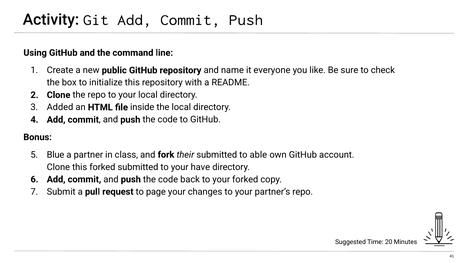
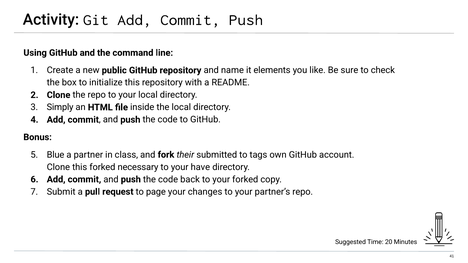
everyone: everyone -> elements
Added: Added -> Simply
able: able -> tags
forked submitted: submitted -> necessary
